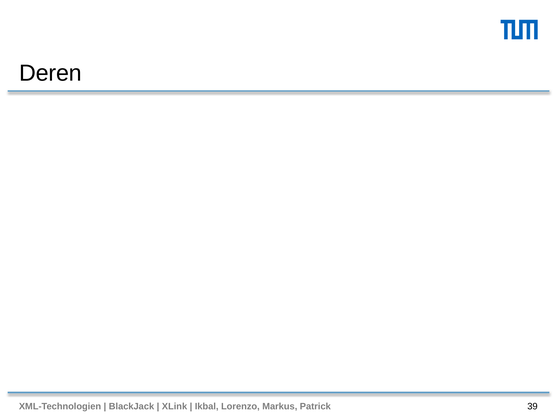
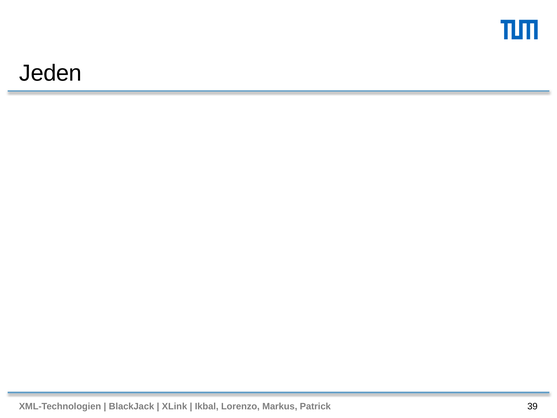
Deren: Deren -> Jeden
